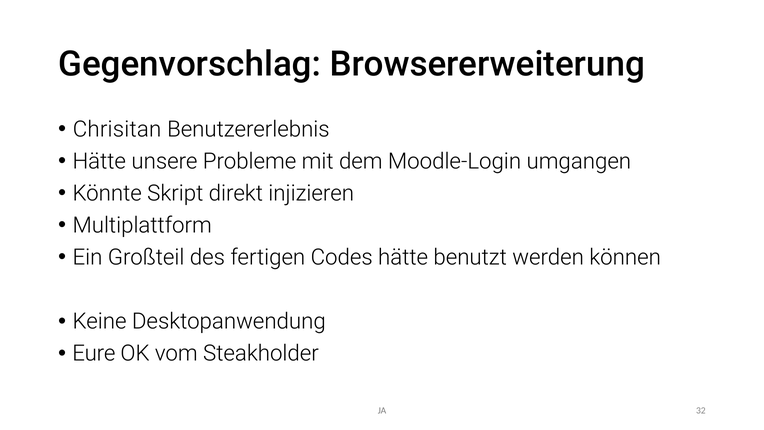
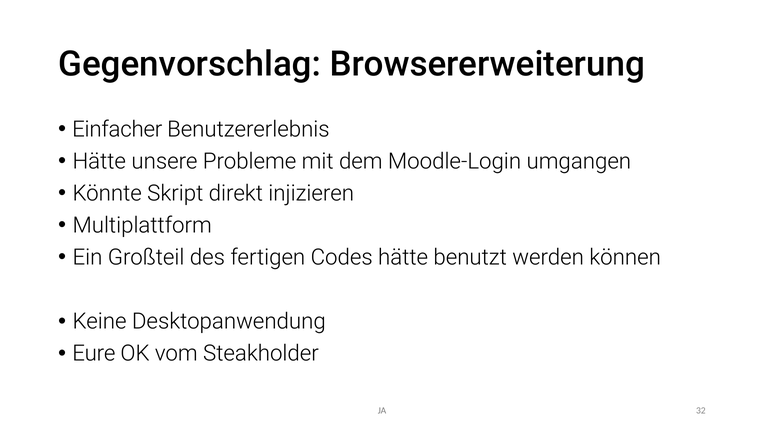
Chrisitan: Chrisitan -> Einfacher
